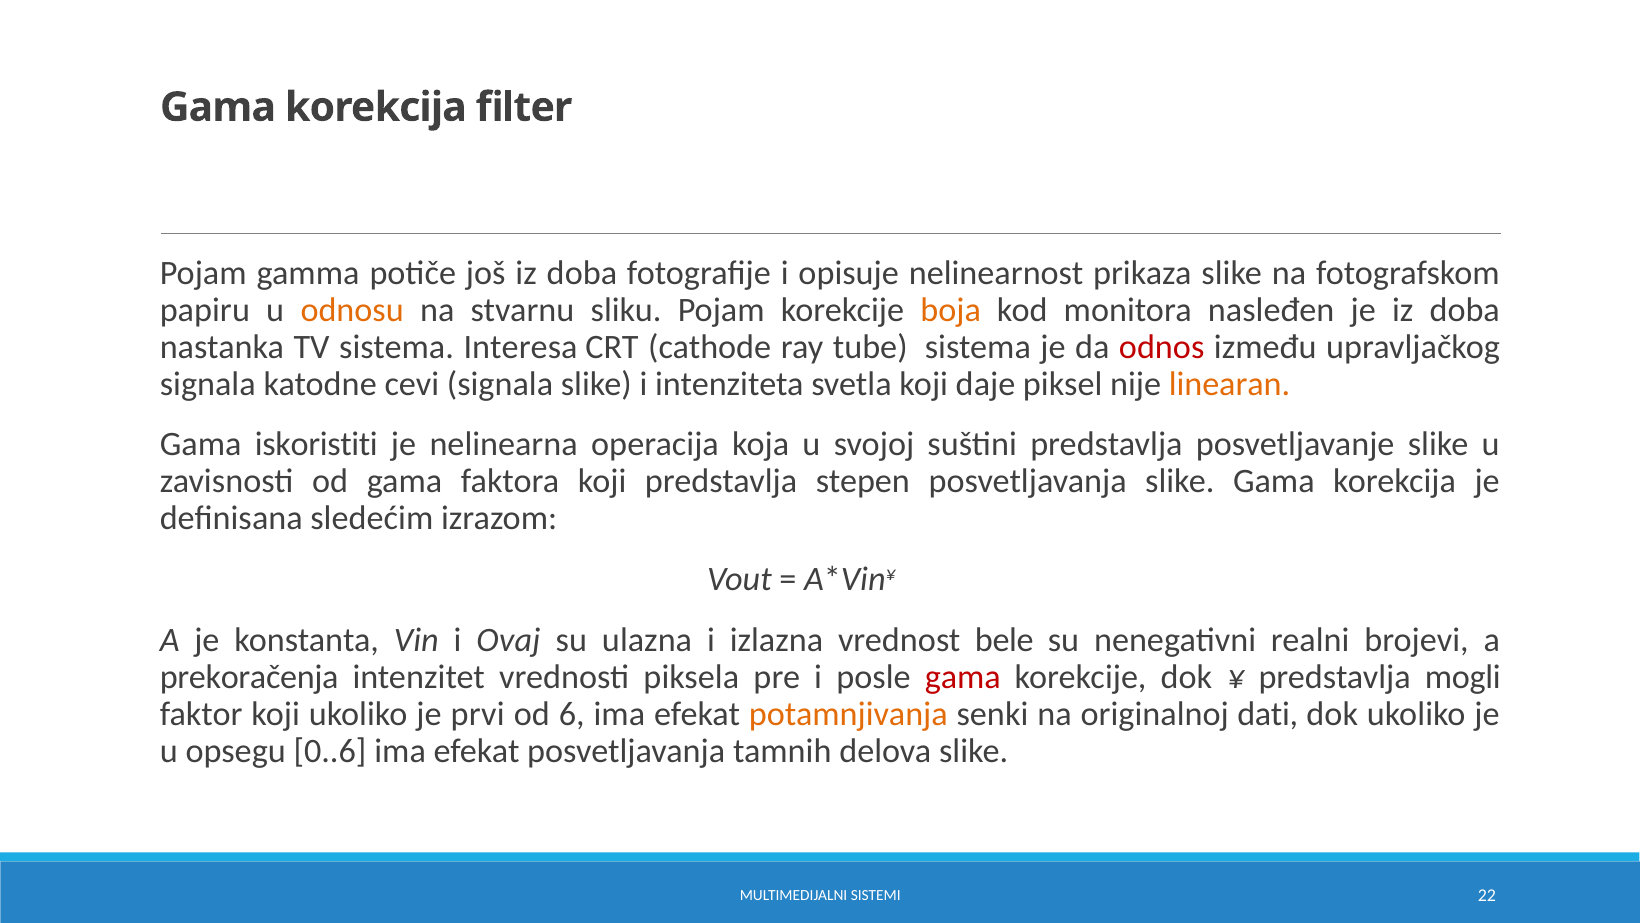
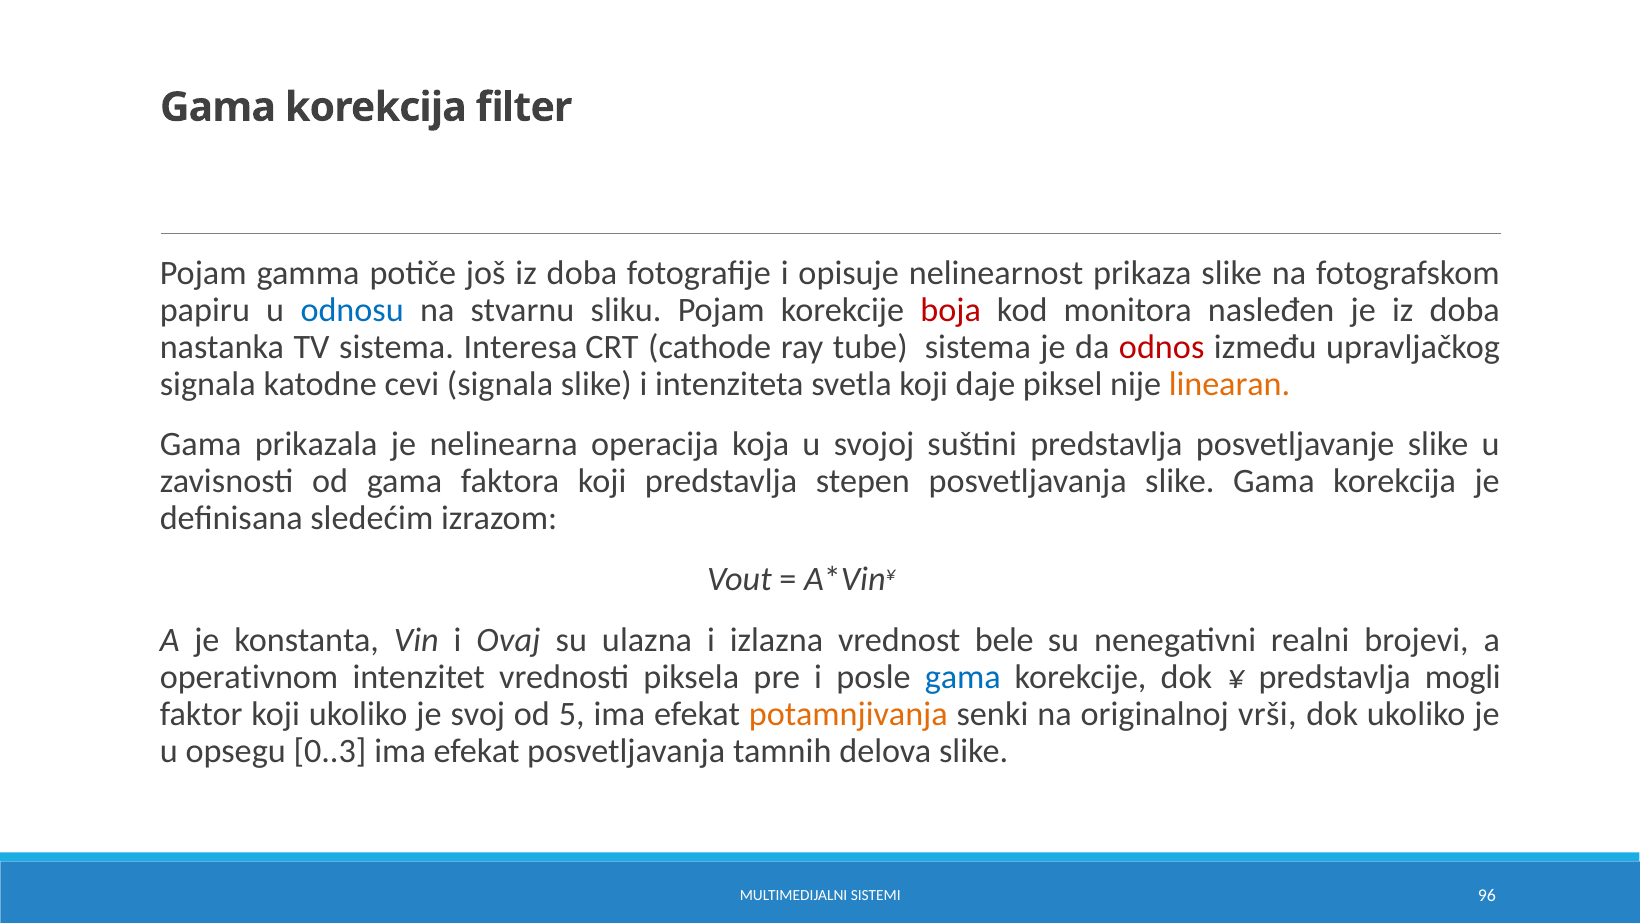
odnosu colour: orange -> blue
boja colour: orange -> red
iskoristiti: iskoristiti -> prikazala
prekoračenja: prekoračenja -> operativnom
gama at (963, 677) colour: red -> blue
prvi: prvi -> svoj
6: 6 -> 5
dati: dati -> vrši
0..6: 0..6 -> 0..3
22: 22 -> 96
